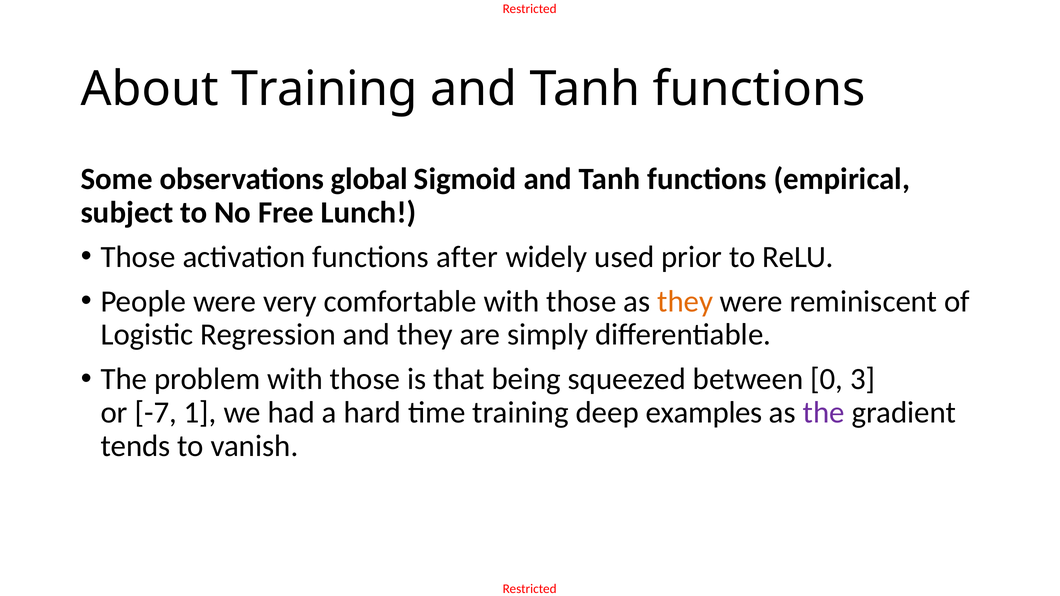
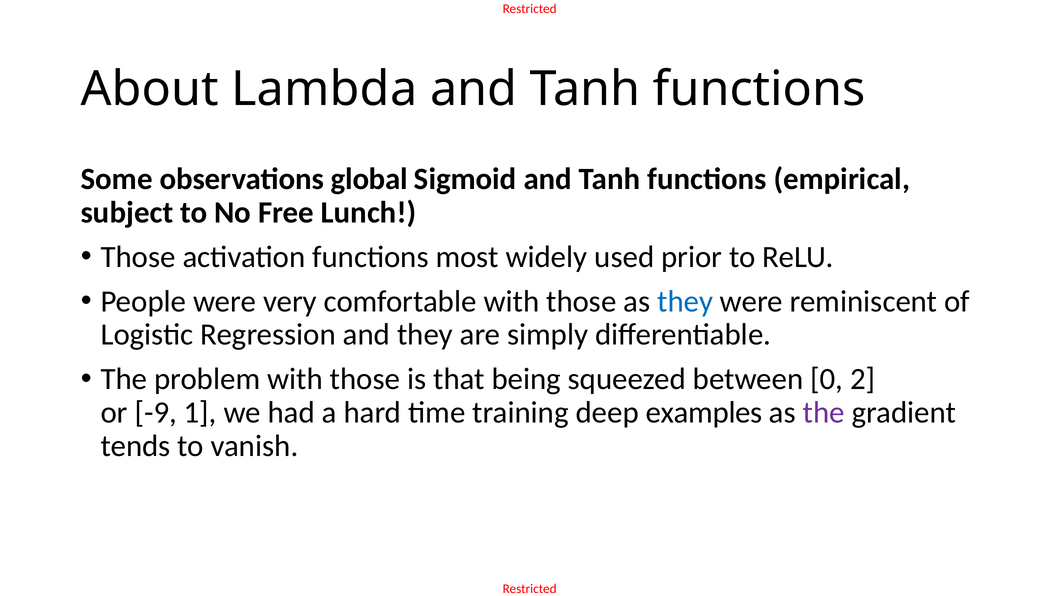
About Training: Training -> Lambda
after: after -> most
they at (685, 302) colour: orange -> blue
3: 3 -> 2
-7: -7 -> -9
